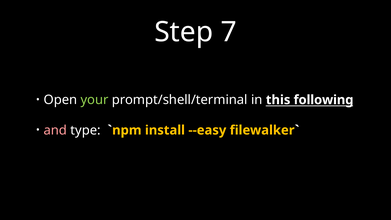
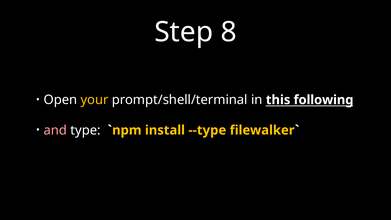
7: 7 -> 8
your colour: light green -> yellow
--easy: --easy -> --type
